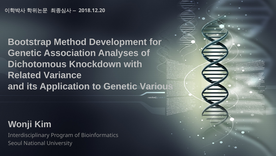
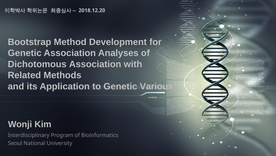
Dichotomous Knockdown: Knockdown -> Association
Variance: Variance -> Methods
